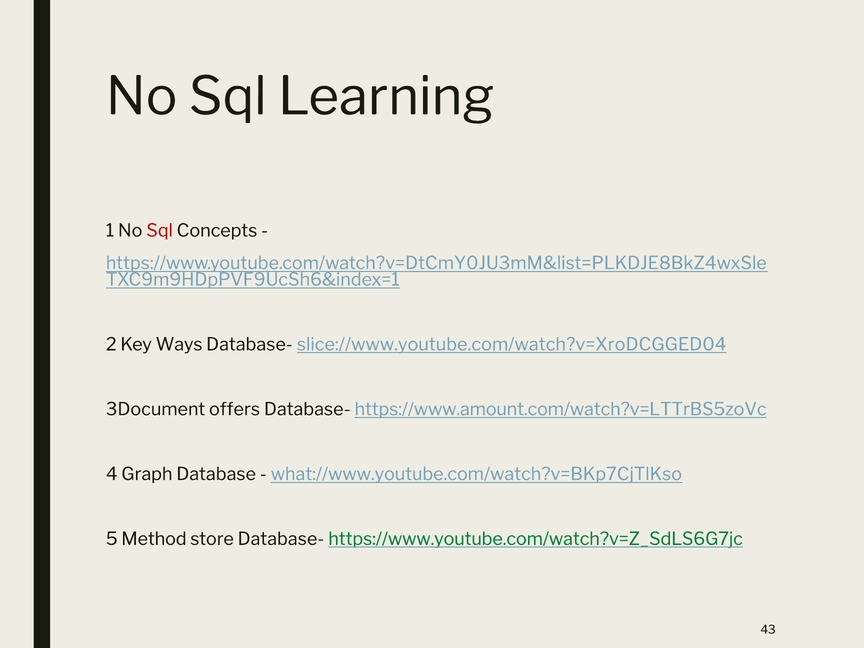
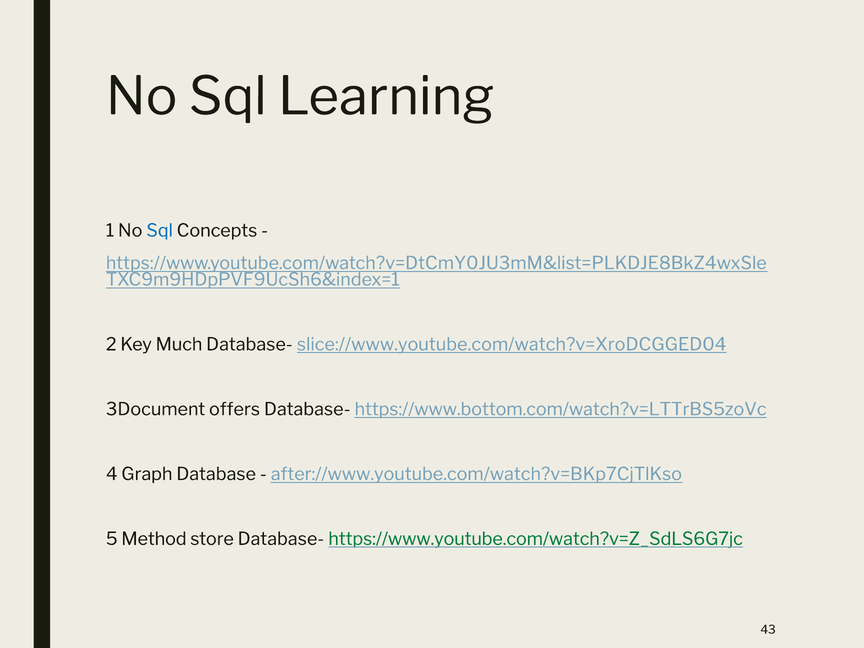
Sql at (160, 231) colour: red -> blue
Ways: Ways -> Much
https://www.amount.com/watch?v=LTTrBS5zoVc: https://www.amount.com/watch?v=LTTrBS5zoVc -> https://www.bottom.com/watch?v=LTTrBS5zoVc
what://www.youtube.com/watch?v=BKp7CjTlKso: what://www.youtube.com/watch?v=BKp7CjTlKso -> after://www.youtube.com/watch?v=BKp7CjTlKso
